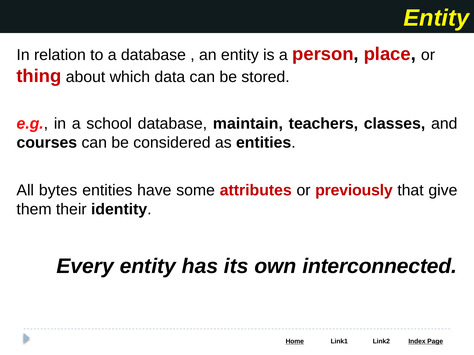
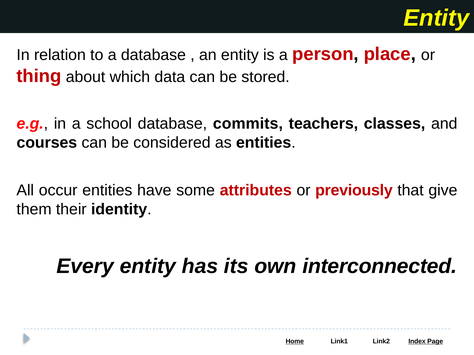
maintain: maintain -> commits
bytes: bytes -> occur
